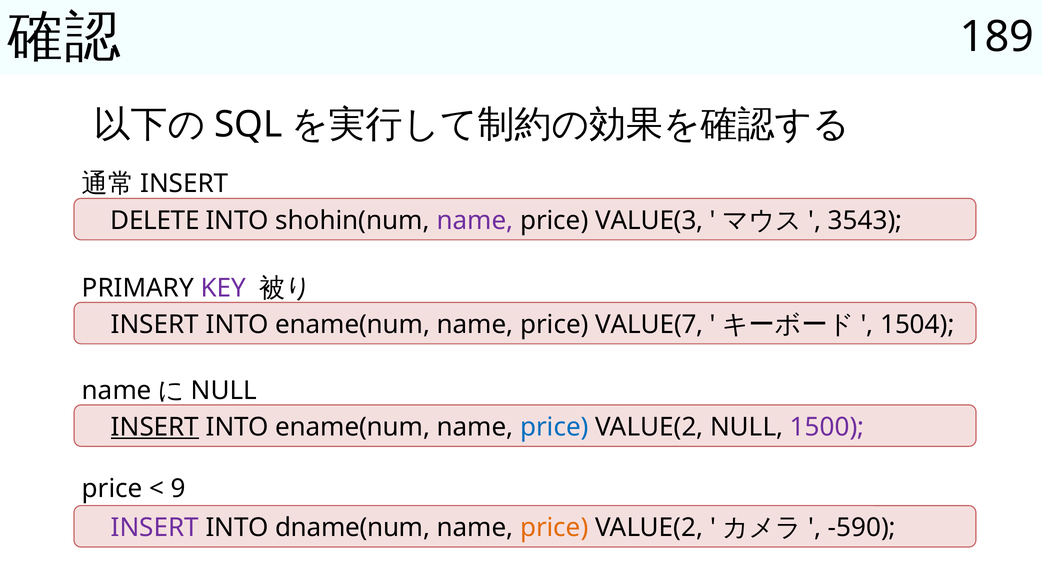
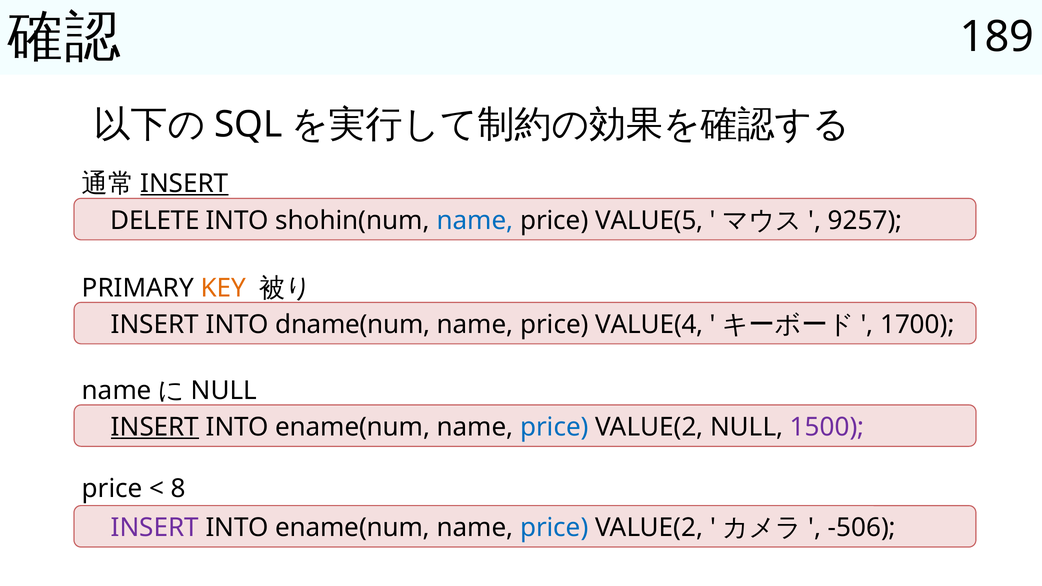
INSERT at (184, 183) underline: none -> present
name at (475, 221) colour: purple -> blue
VALUE(3: VALUE(3 -> VALUE(5
3543: 3543 -> 9257
KEY colour: purple -> orange
ename(num at (353, 325): ename(num -> dname(num
VALUE(7: VALUE(7 -> VALUE(4
1504: 1504 -> 1700
9: 9 -> 8
dname(num at (353, 528): dname(num -> ename(num
price at (554, 528) colour: orange -> blue
-590: -590 -> -506
